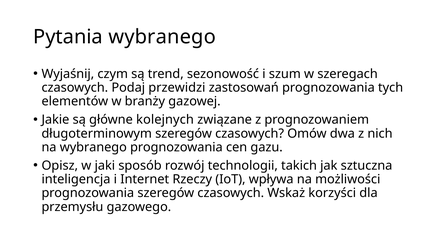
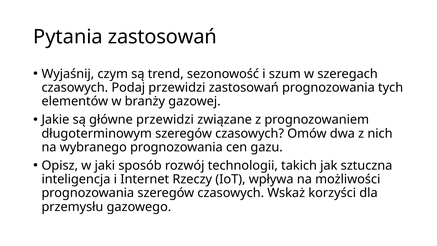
Pytania wybranego: wybranego -> zastosowań
główne kolejnych: kolejnych -> przewidzi
